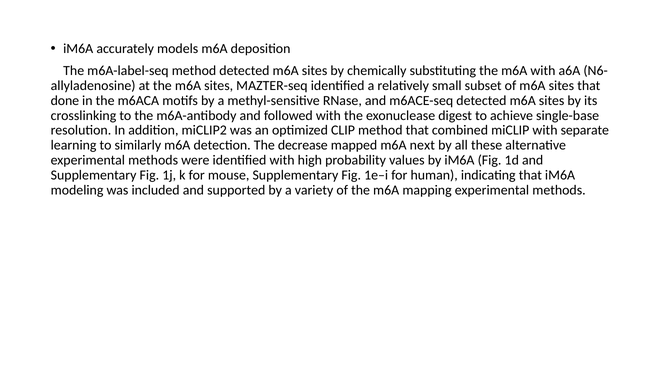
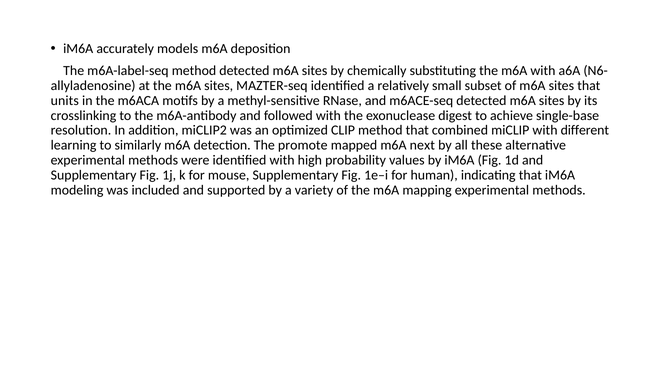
done: done -> units
separate: separate -> different
decrease: decrease -> promote
